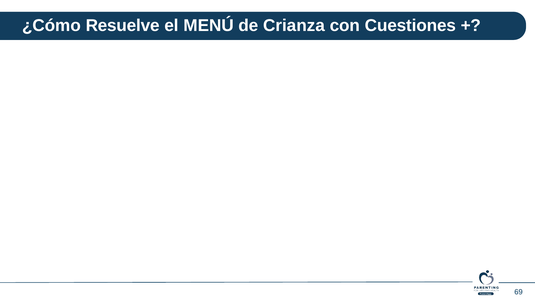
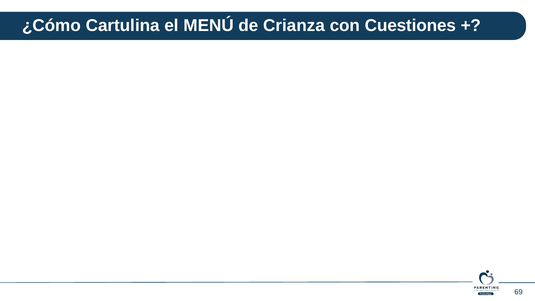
Resuelve: Resuelve -> Cartulina
